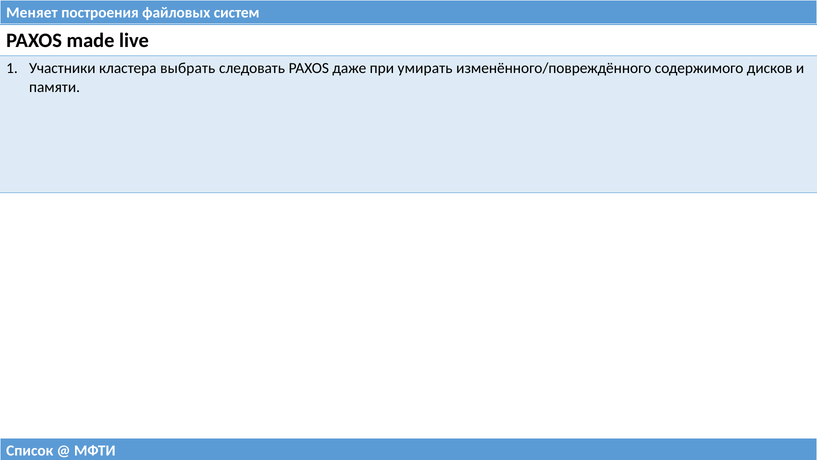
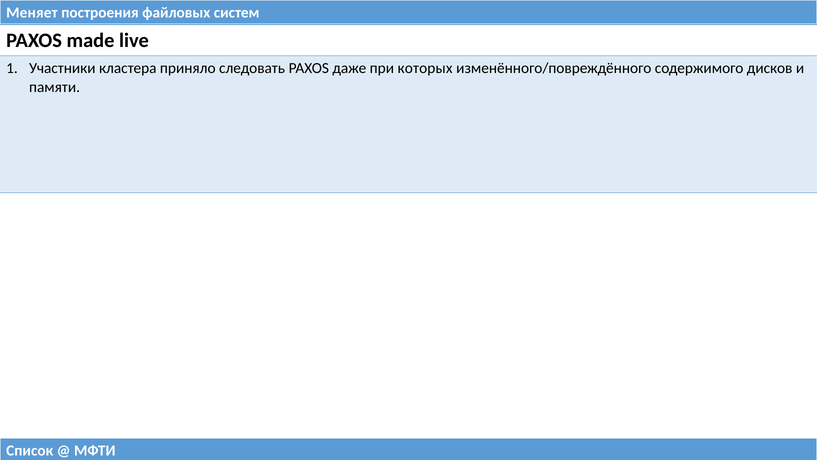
выбрать: выбрать -> приняло
умирать: умирать -> которых
